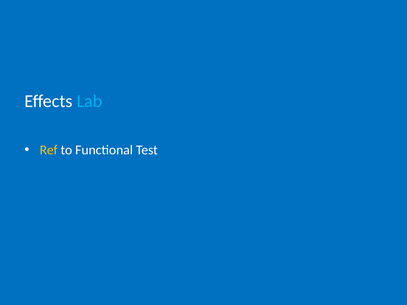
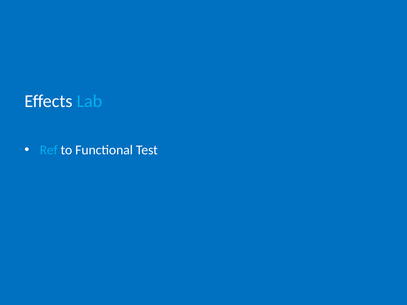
Ref colour: yellow -> light blue
